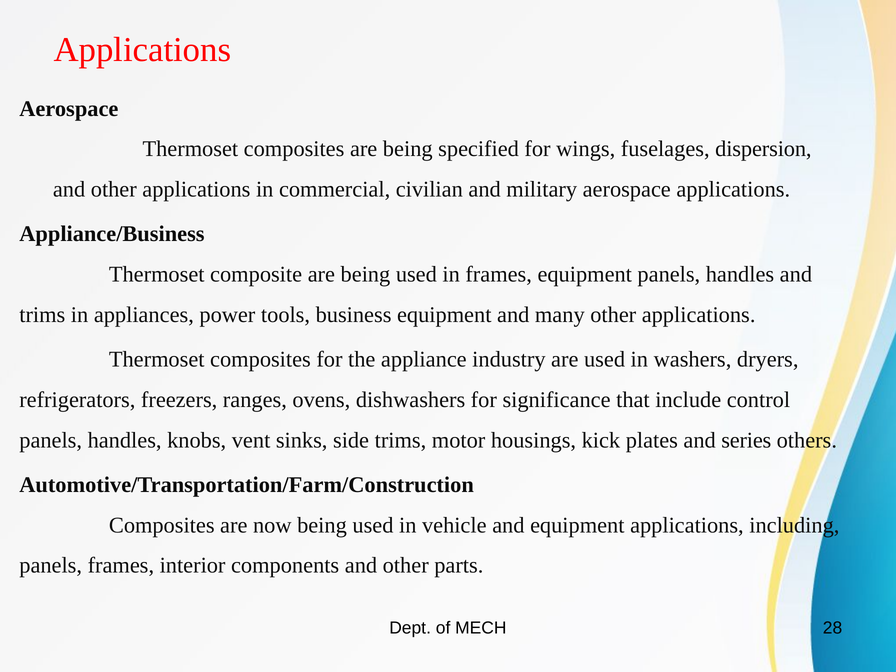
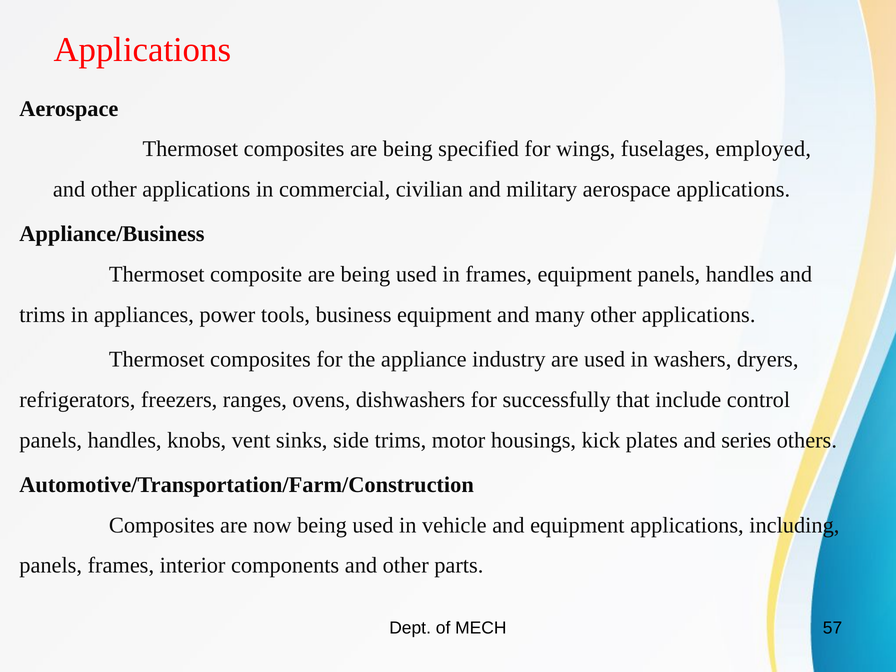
dispersion: dispersion -> employed
significance: significance -> successfully
28: 28 -> 57
